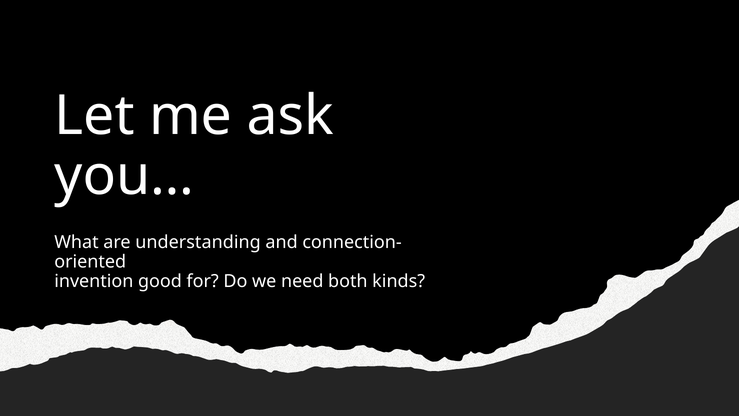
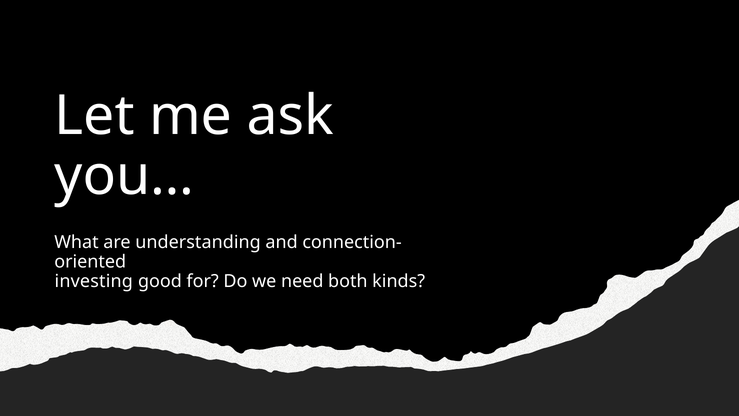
invention: invention -> investing
